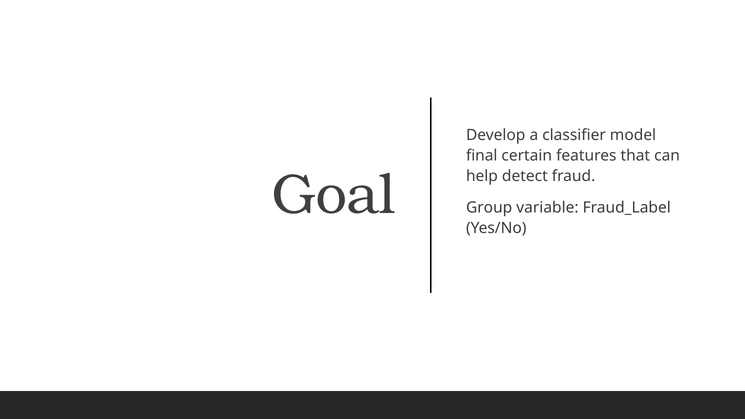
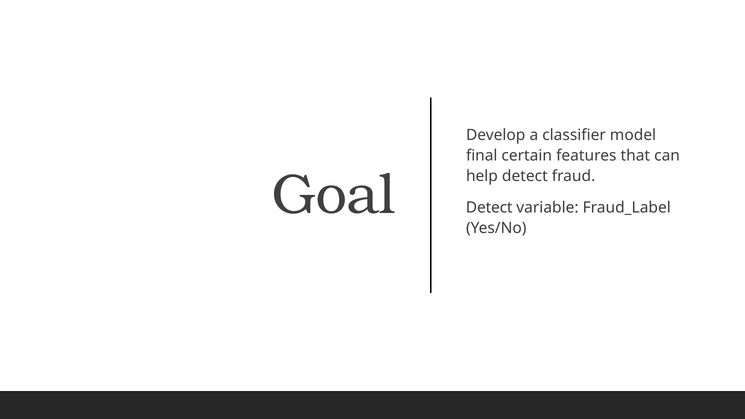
Group at (489, 208): Group -> Detect
